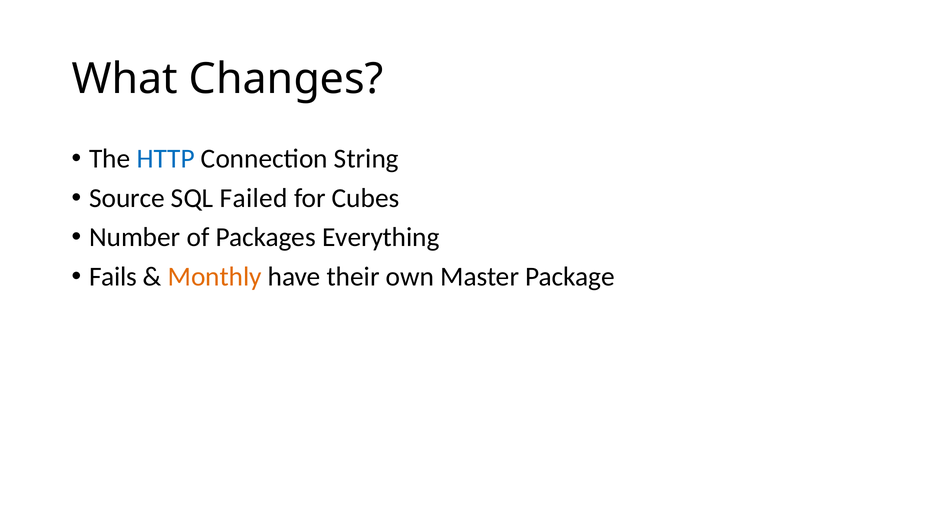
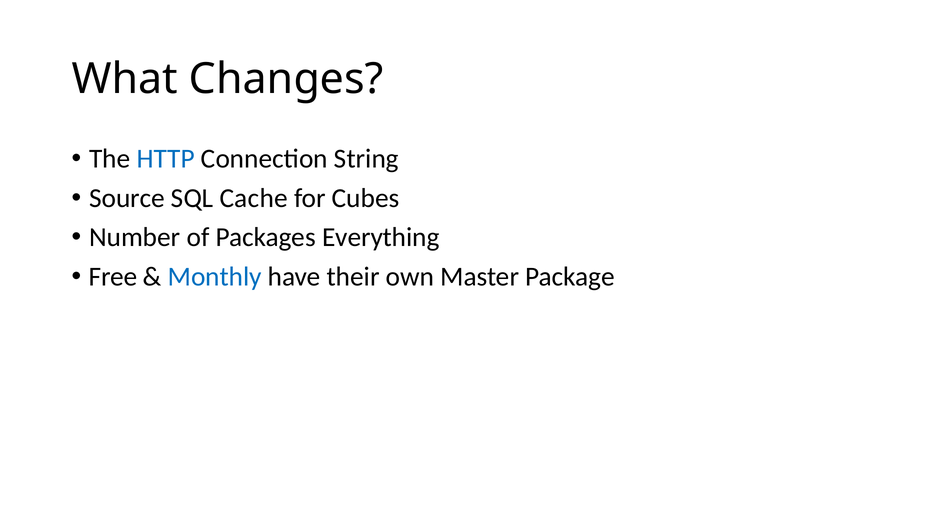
Failed: Failed -> Cache
Fails: Fails -> Free
Monthly colour: orange -> blue
